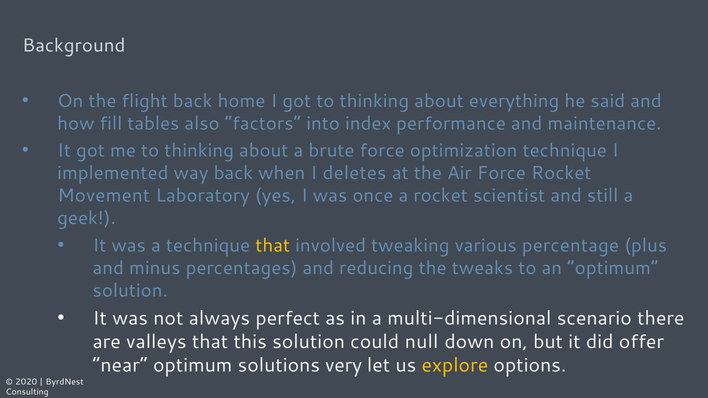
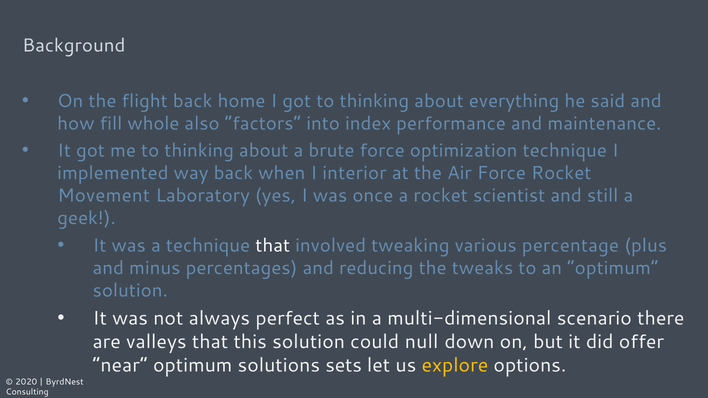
tables: tables -> whole
deletes: deletes -> interior
that at (273, 246) colour: yellow -> white
very: very -> sets
